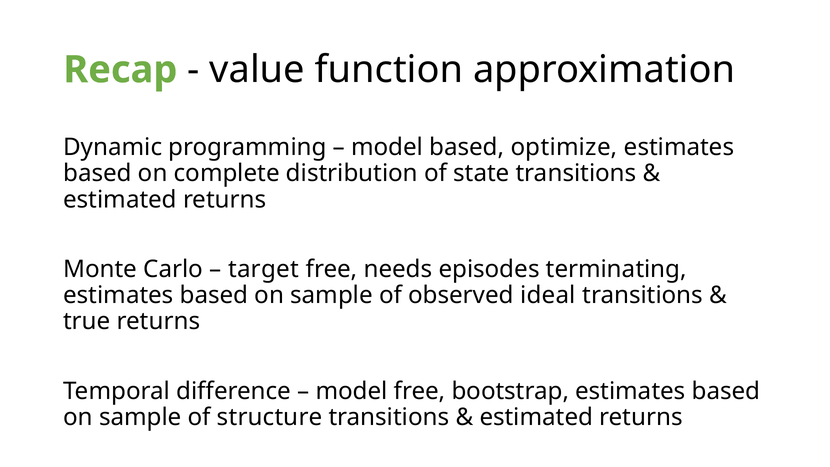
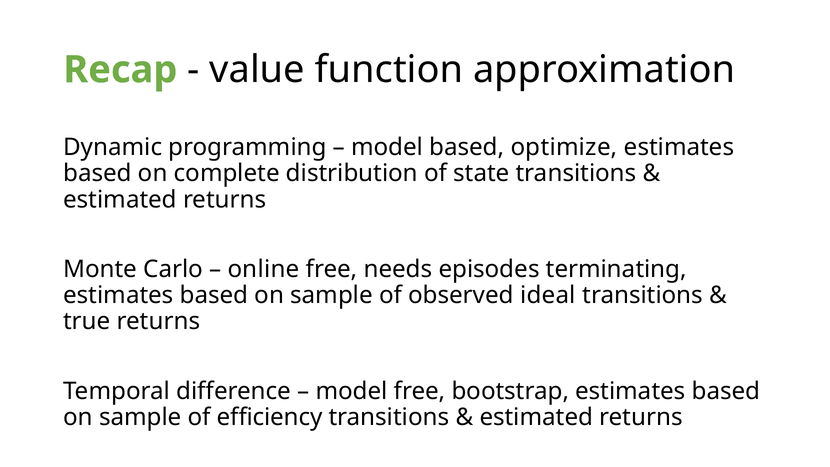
target: target -> online
structure: structure -> efficiency
